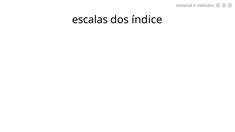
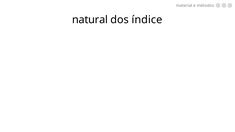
escalas: escalas -> natural
